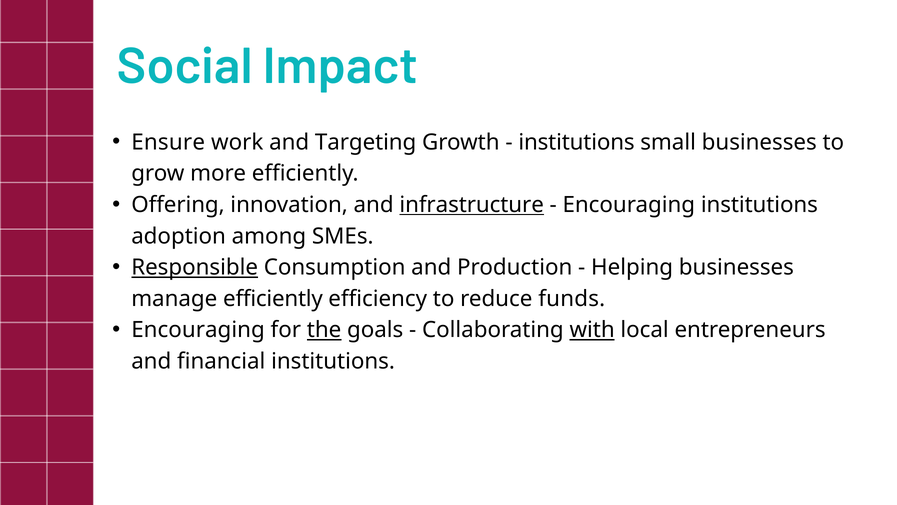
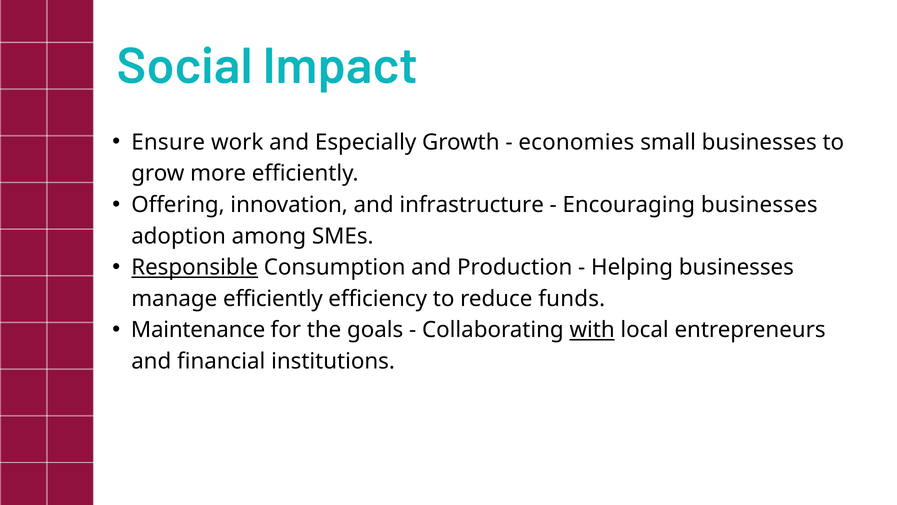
Targeting: Targeting -> Especially
institutions at (577, 142): institutions -> economies
infrastructure underline: present -> none
Encouraging institutions: institutions -> businesses
Encouraging at (198, 330): Encouraging -> Maintenance
the underline: present -> none
